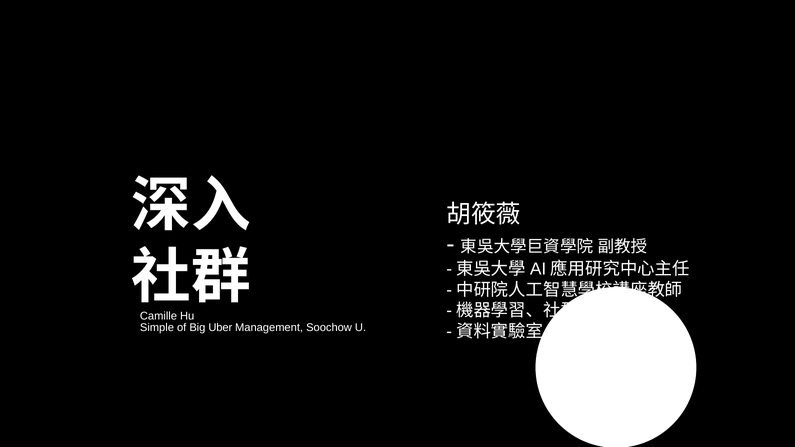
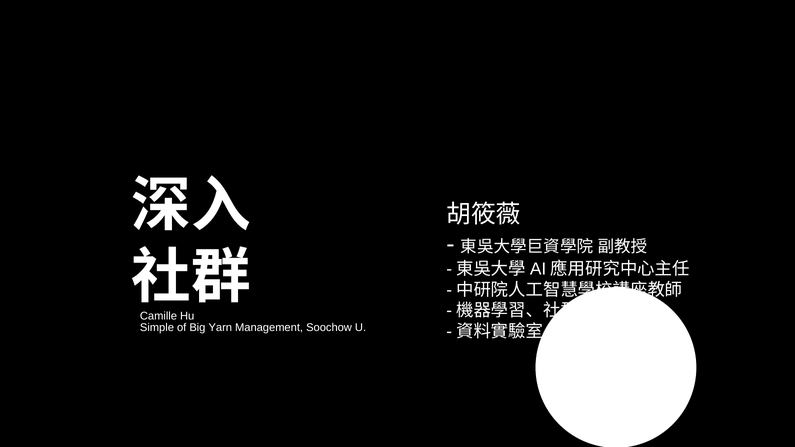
Uber: Uber -> Yarn
